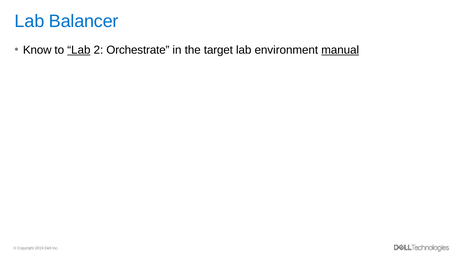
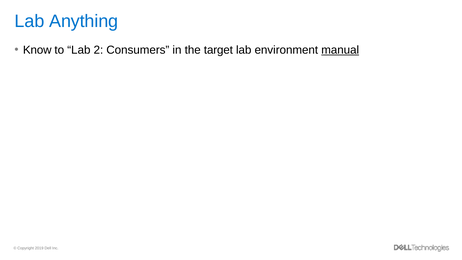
Balancer: Balancer -> Anything
Lab at (79, 50) underline: present -> none
Orchestrate: Orchestrate -> Consumers
